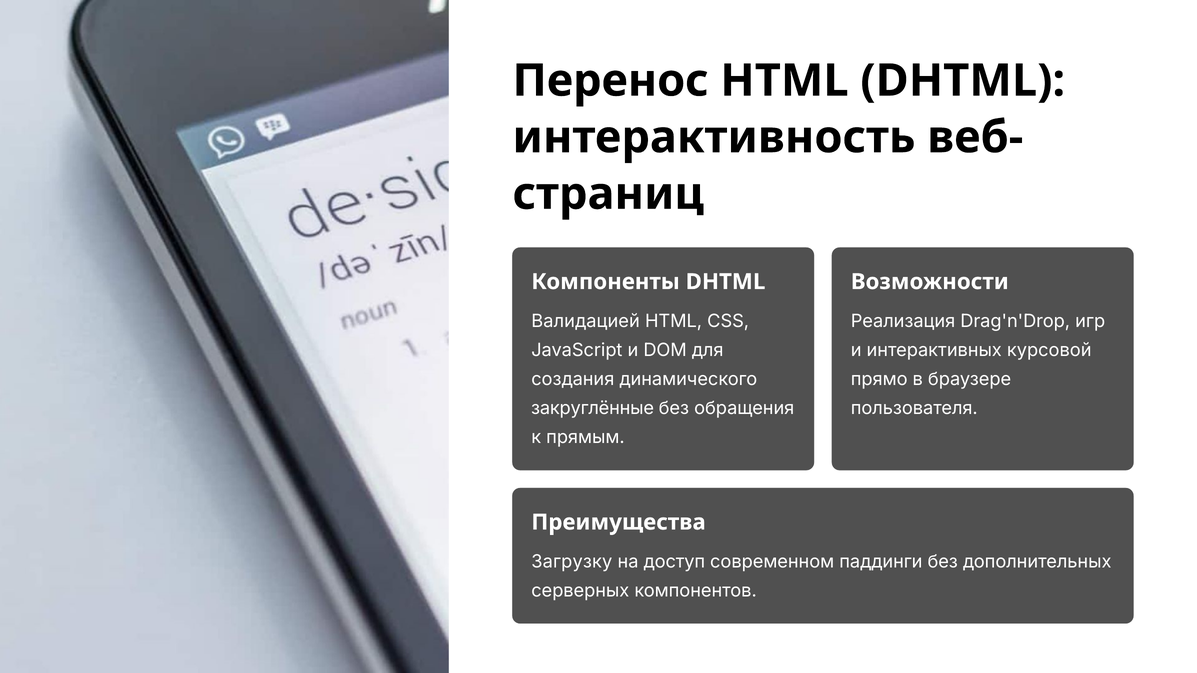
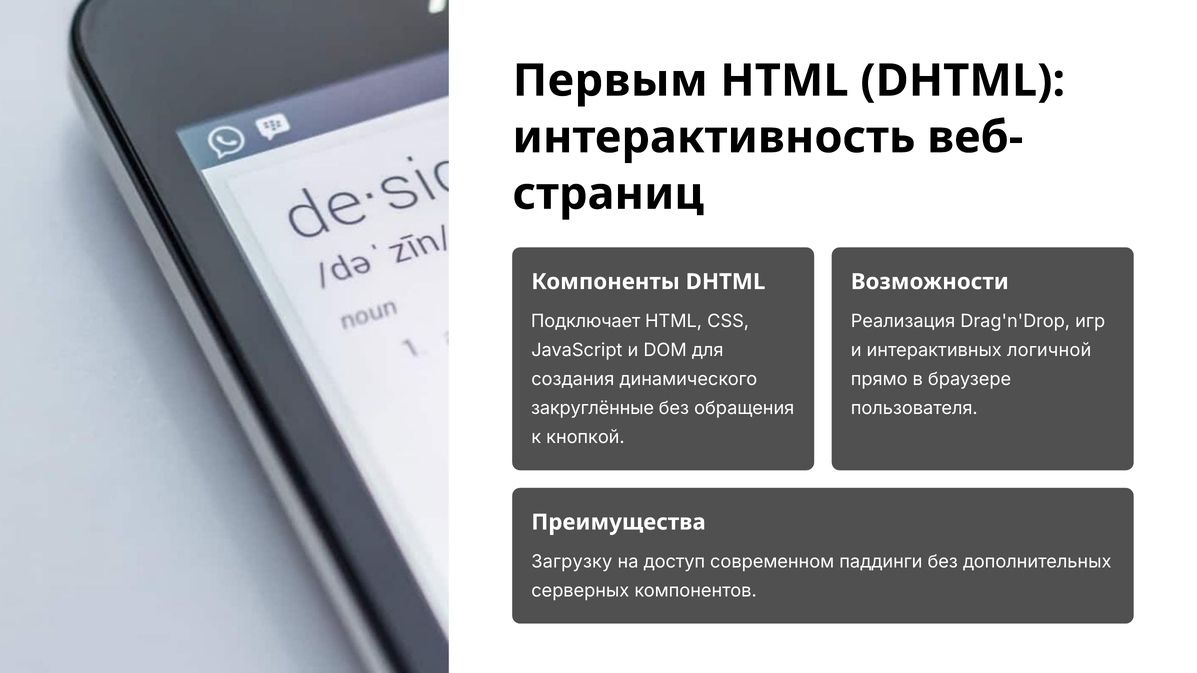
Перенос: Перенос -> Первым
Валидацией: Валидацией -> Подключает
курсовой: курсовой -> логичной
прямым: прямым -> кнопкой
